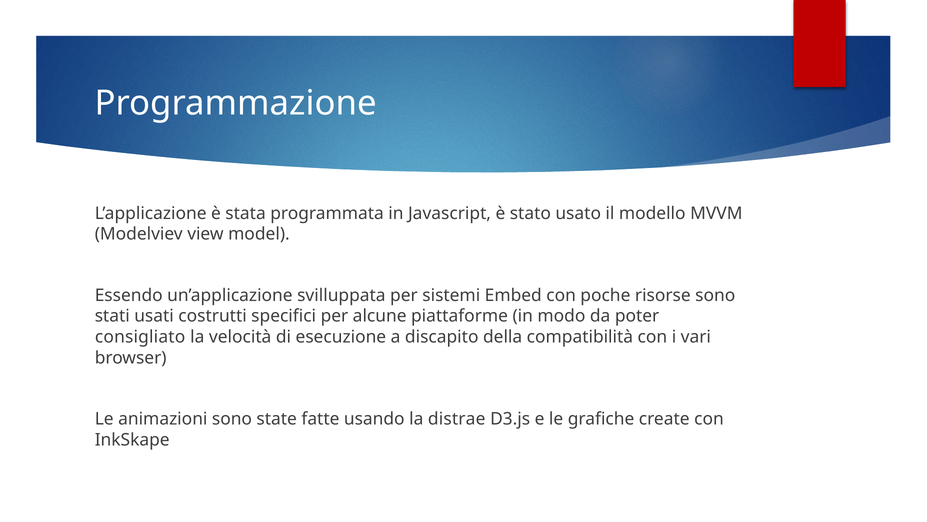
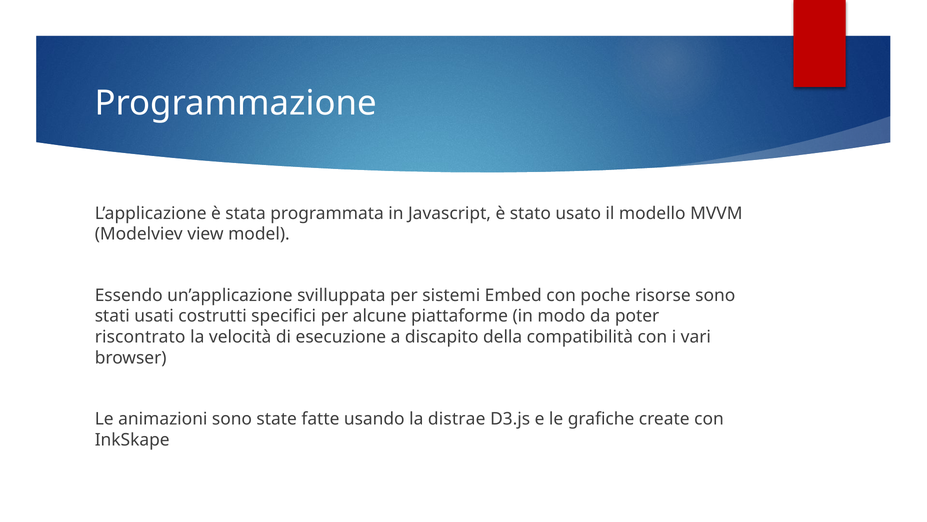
consigliato: consigliato -> riscontrato
